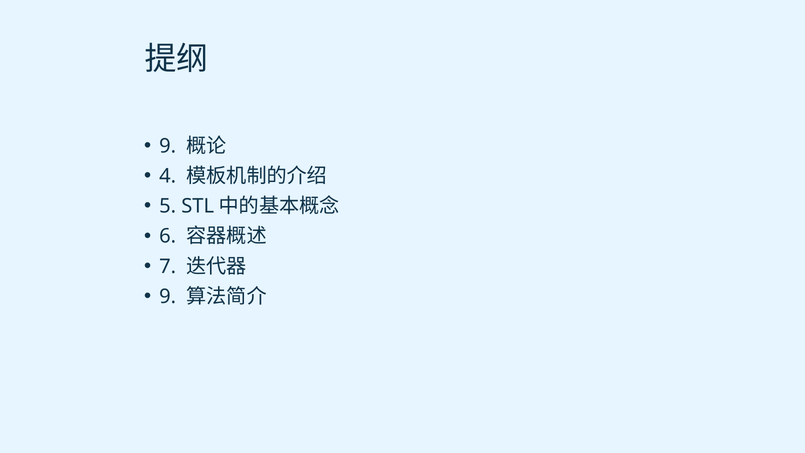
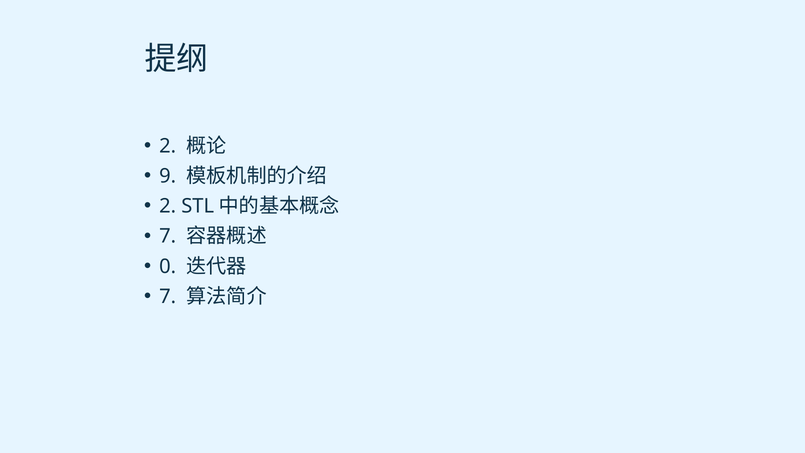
9 at (168, 146): 9 -> 2
4: 4 -> 9
5 at (168, 206): 5 -> 2
6 at (168, 236): 6 -> 7
7: 7 -> 0
9 at (168, 296): 9 -> 7
